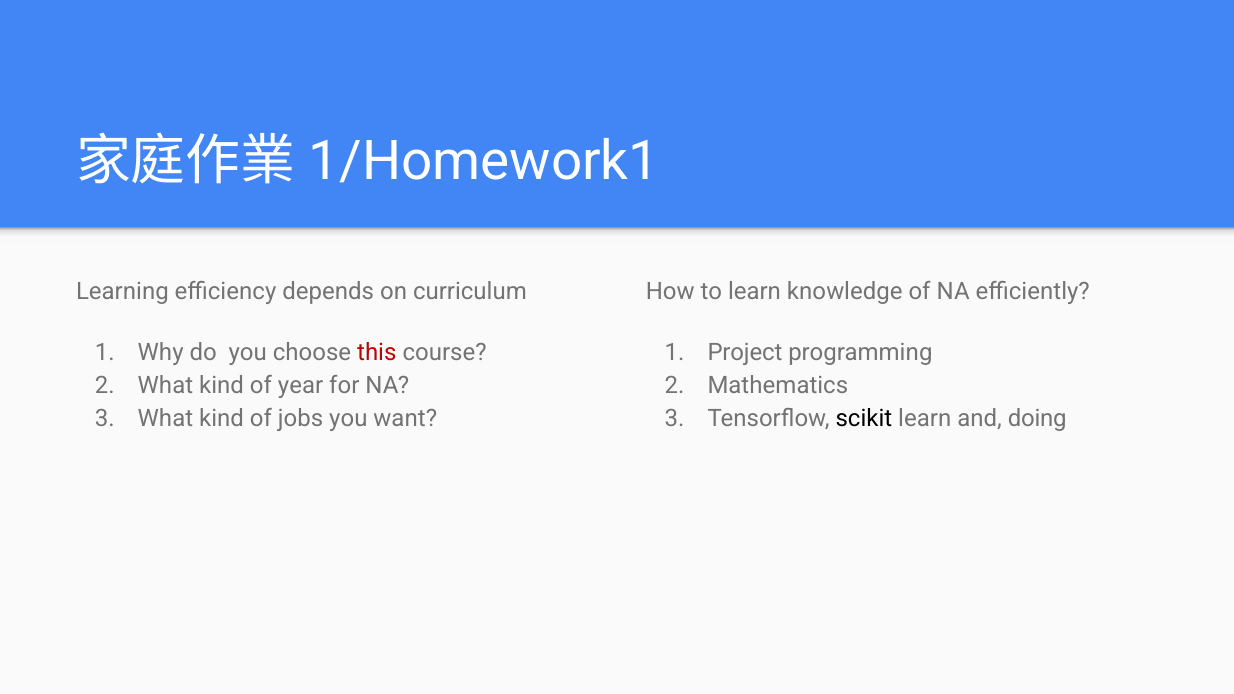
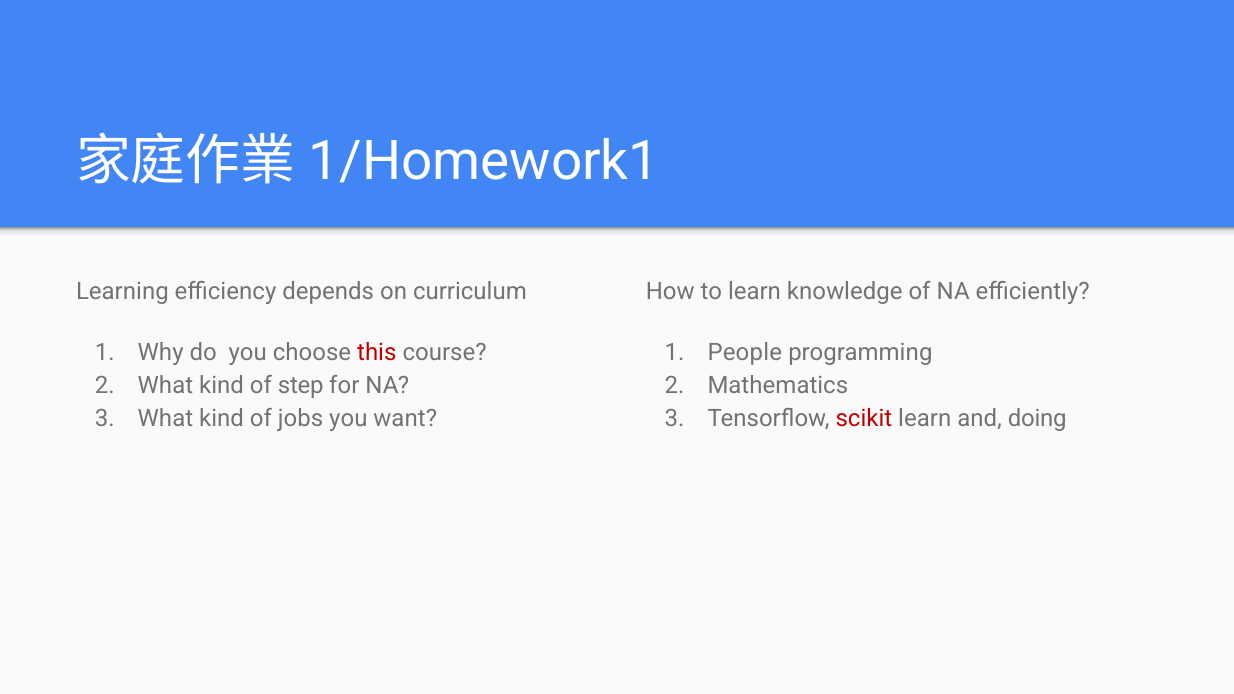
Project: Project -> People
year: year -> step
scikit colour: black -> red
